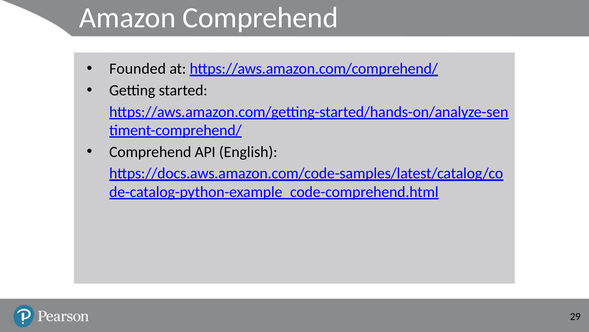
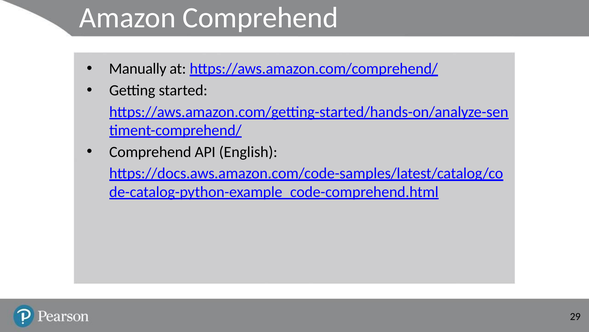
Founded: Founded -> Manually
